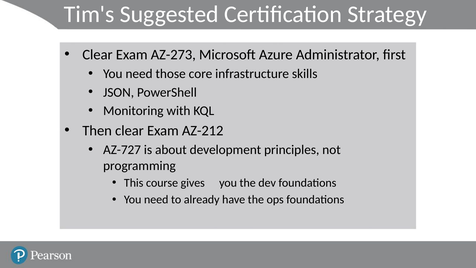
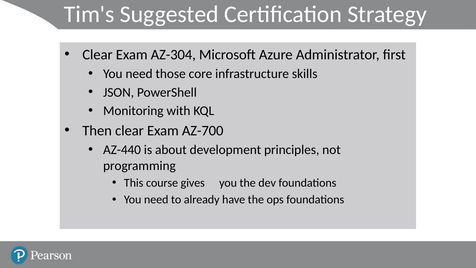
AZ-273: AZ-273 -> AZ-304
AZ-212: AZ-212 -> AZ-700
AZ-727: AZ-727 -> AZ-440
